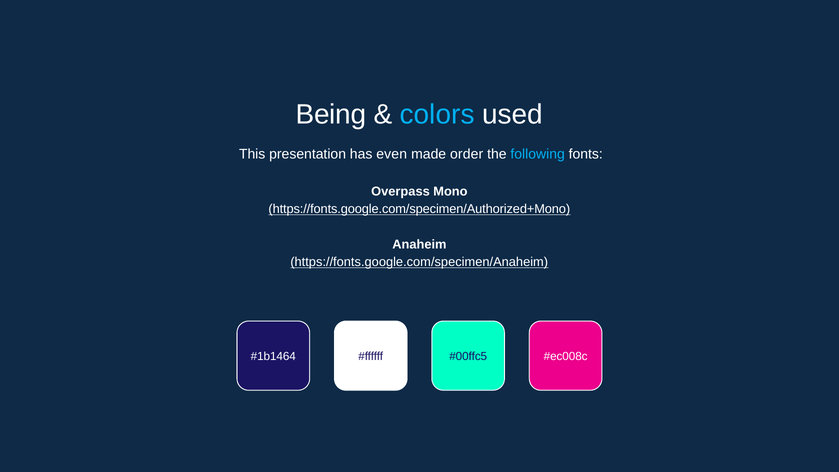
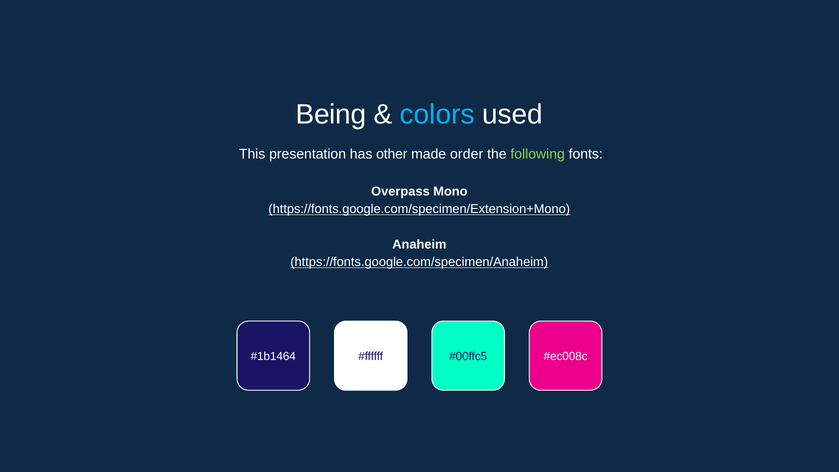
even: even -> other
following colour: light blue -> light green
https://fonts.google.com/specimen/Authorized+Mono: https://fonts.google.com/specimen/Authorized+Mono -> https://fonts.google.com/specimen/Extension+Mono
